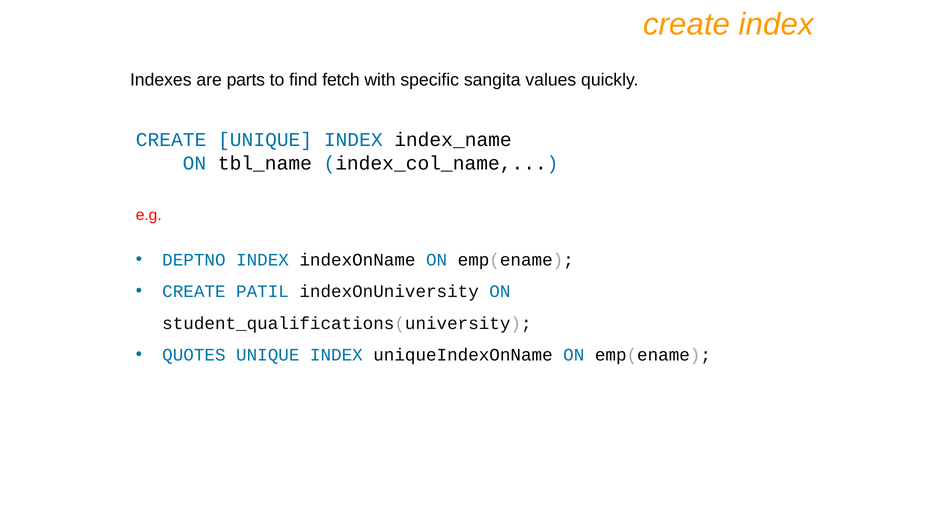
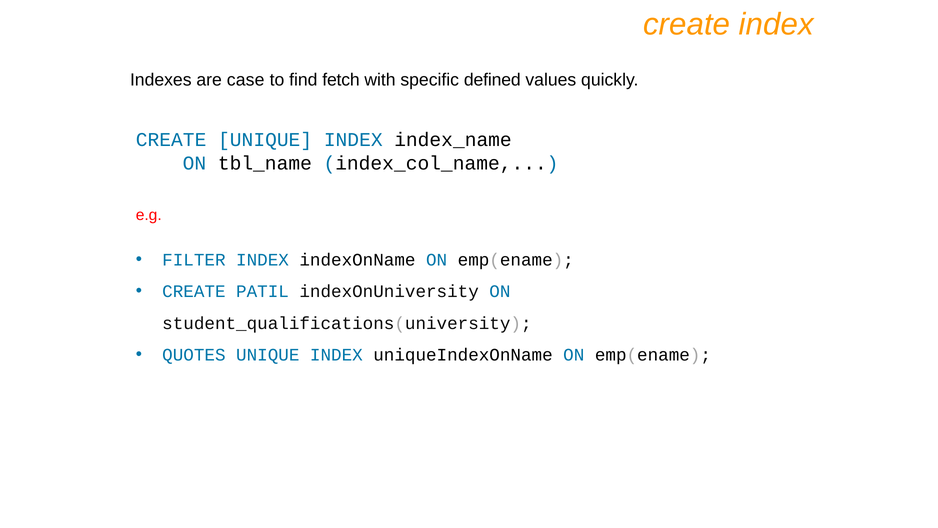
parts: parts -> case
sangita: sangita -> defined
DEPTNO: DEPTNO -> FILTER
